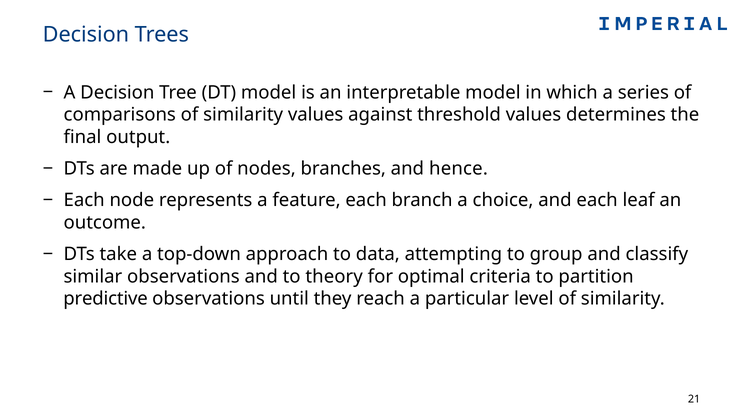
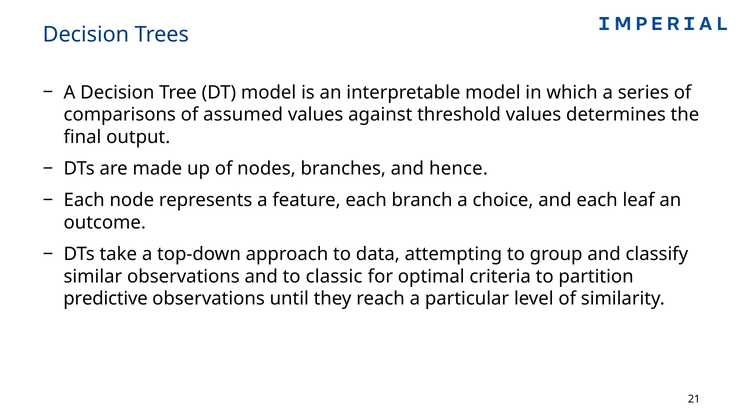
comparisons of similarity: similarity -> assumed
theory: theory -> classic
